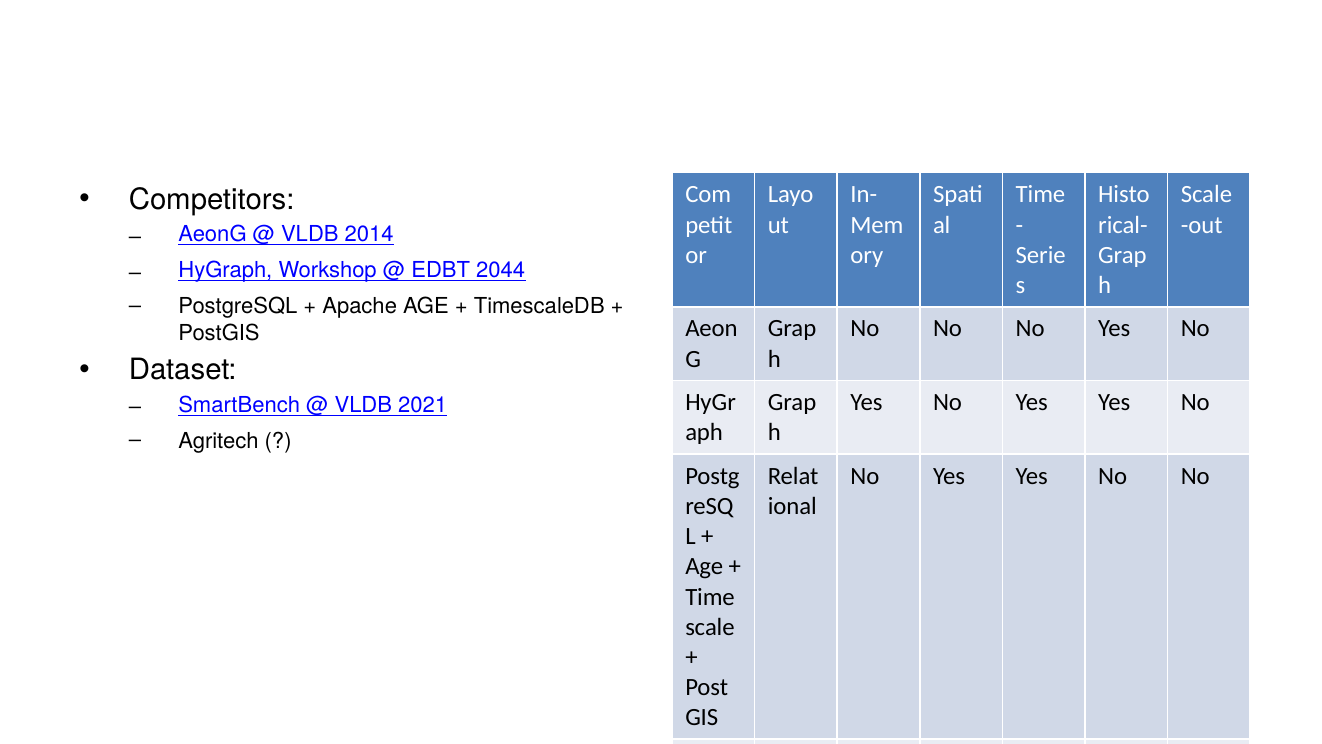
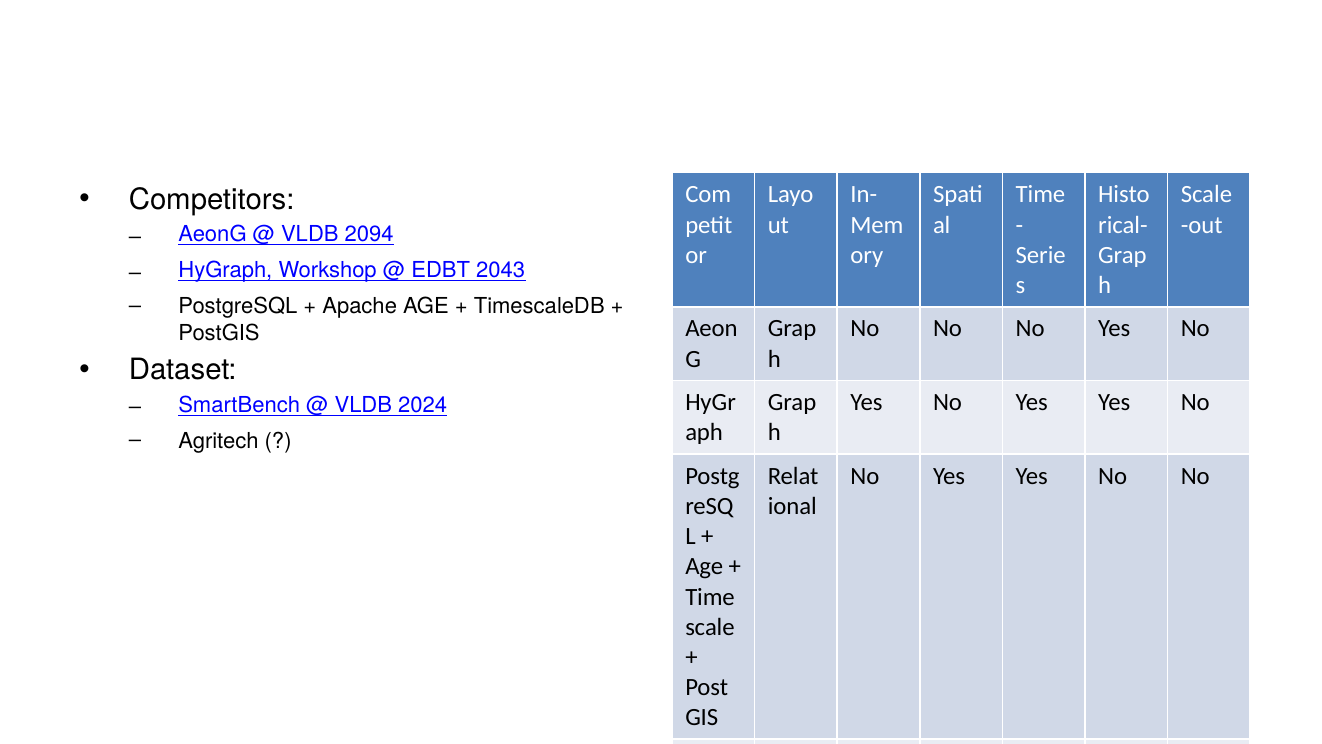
2014: 2014 -> 2094
2044: 2044 -> 2043
2021: 2021 -> 2024
